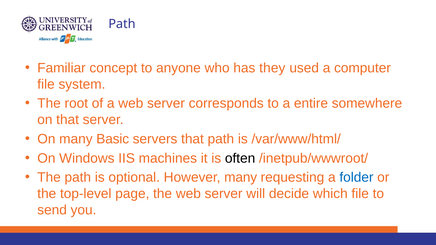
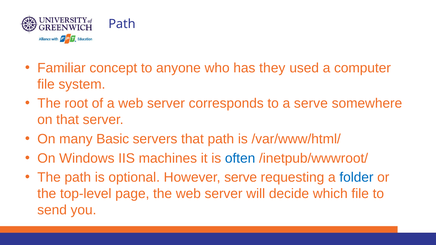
a entire: entire -> serve
often colour: black -> blue
However many: many -> serve
